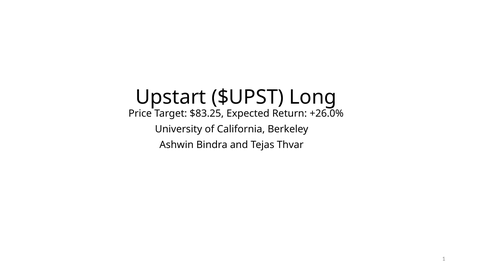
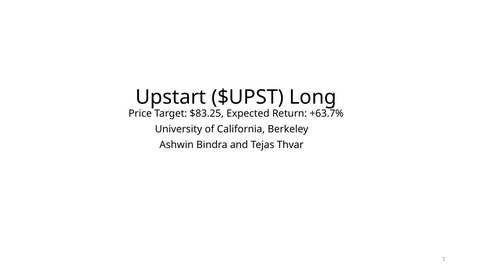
+26.0%: +26.0% -> +63.7%
